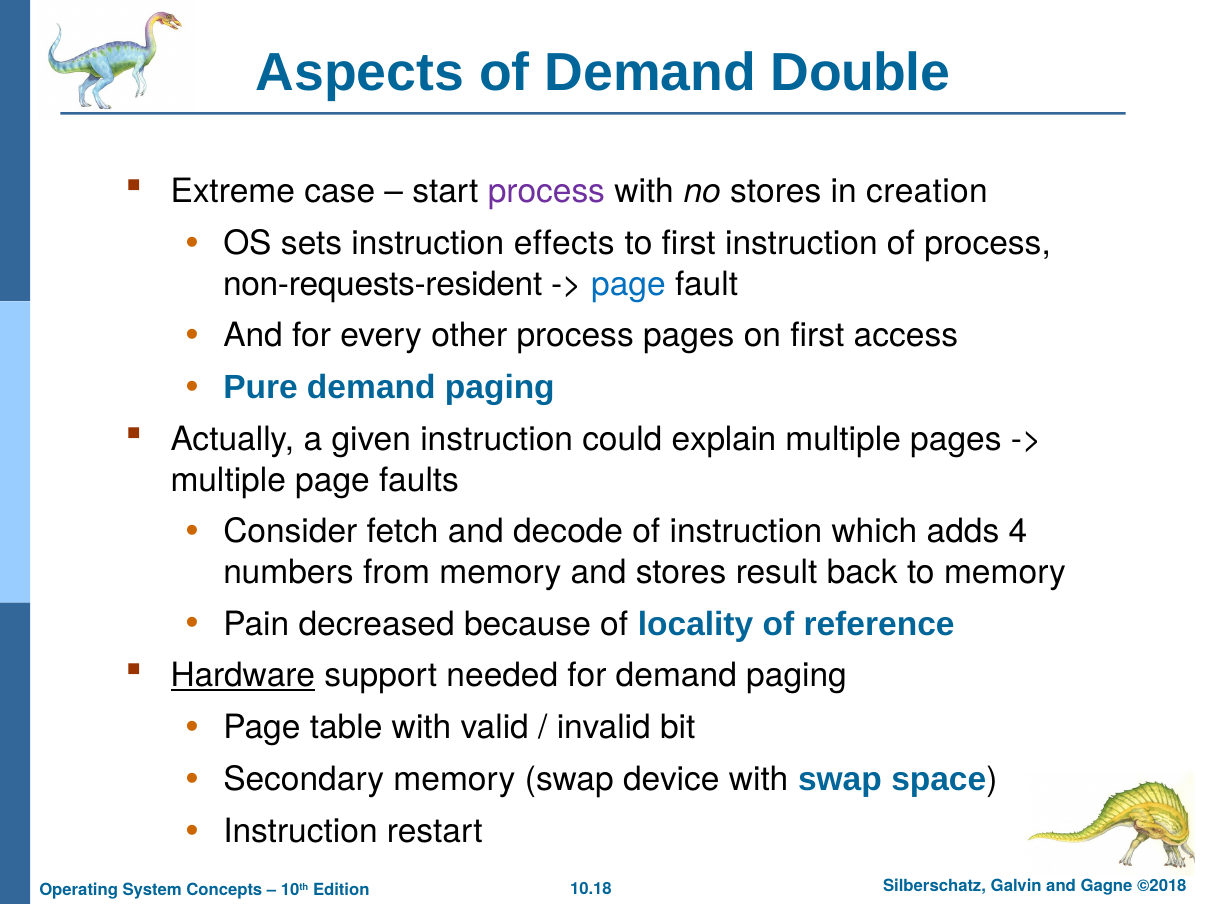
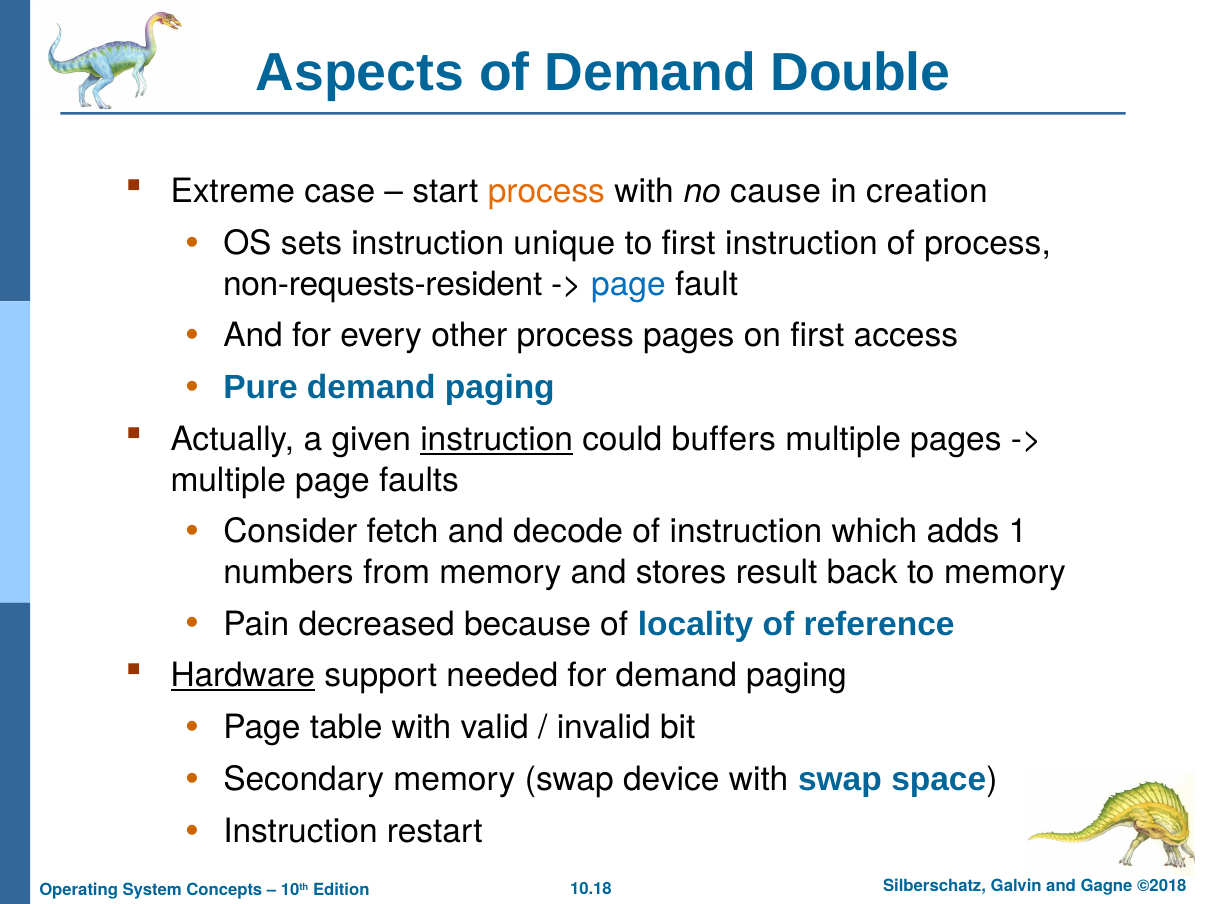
process at (546, 192) colour: purple -> orange
no stores: stores -> cause
effects: effects -> unique
instruction at (497, 440) underline: none -> present
explain: explain -> buffers
4: 4 -> 1
